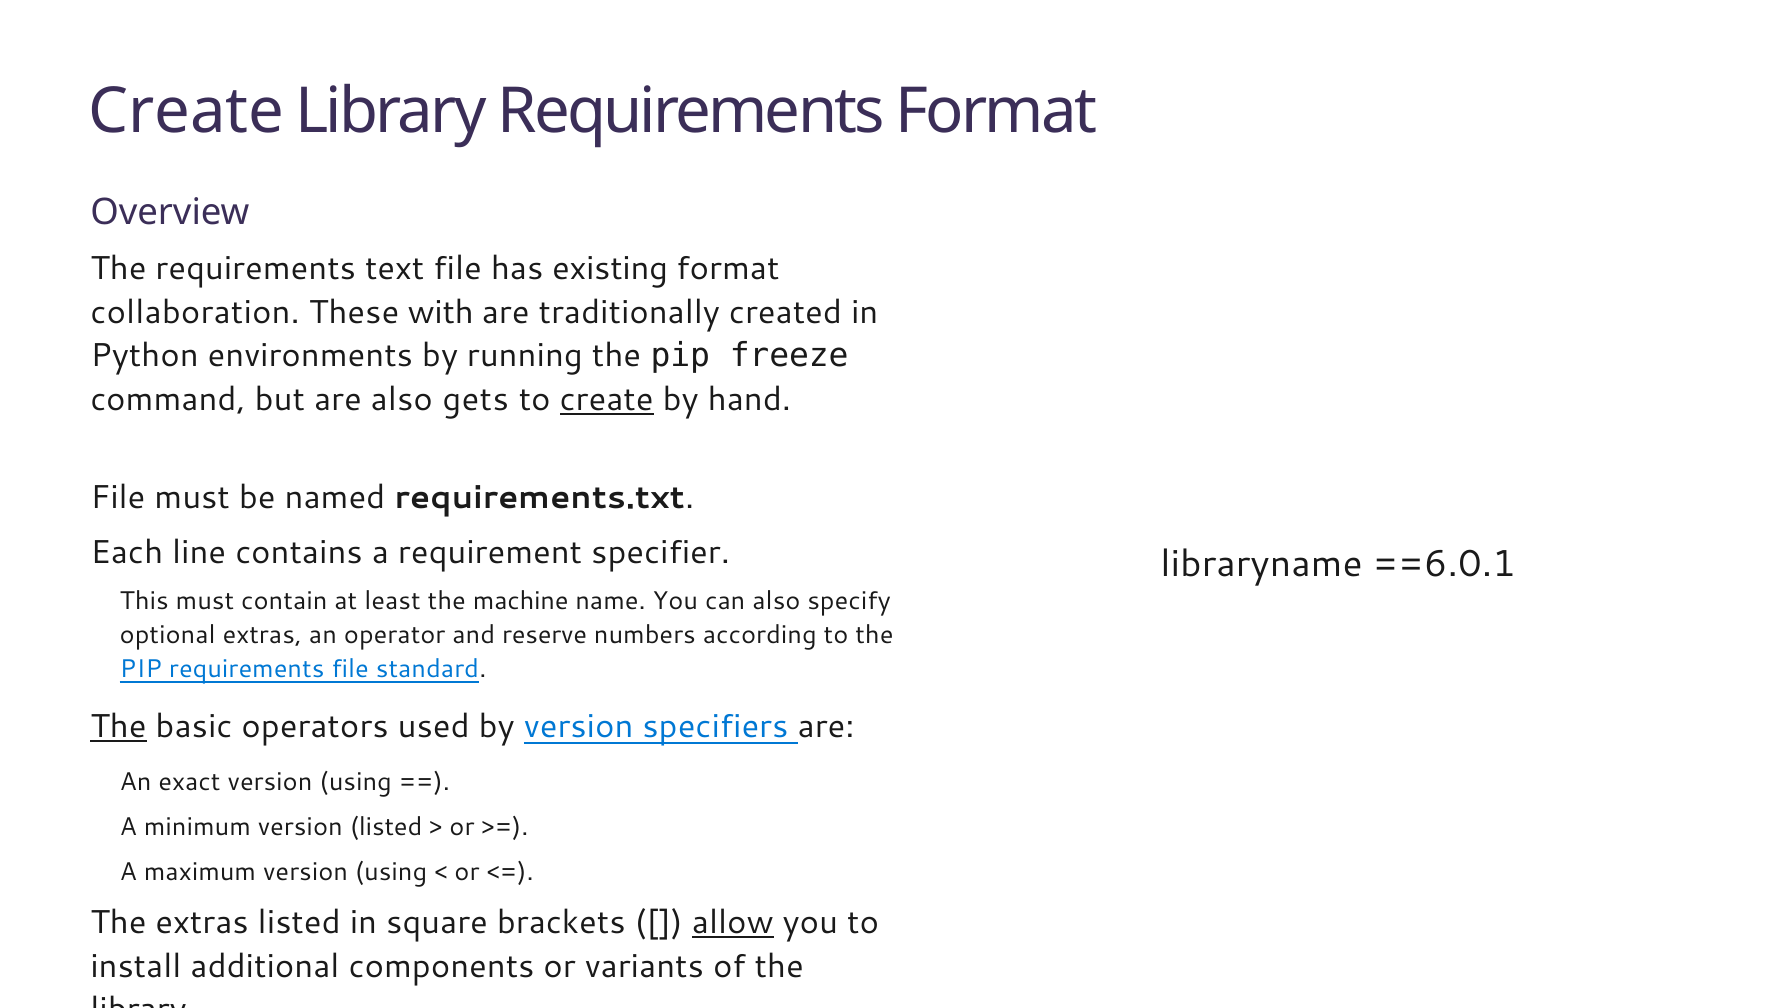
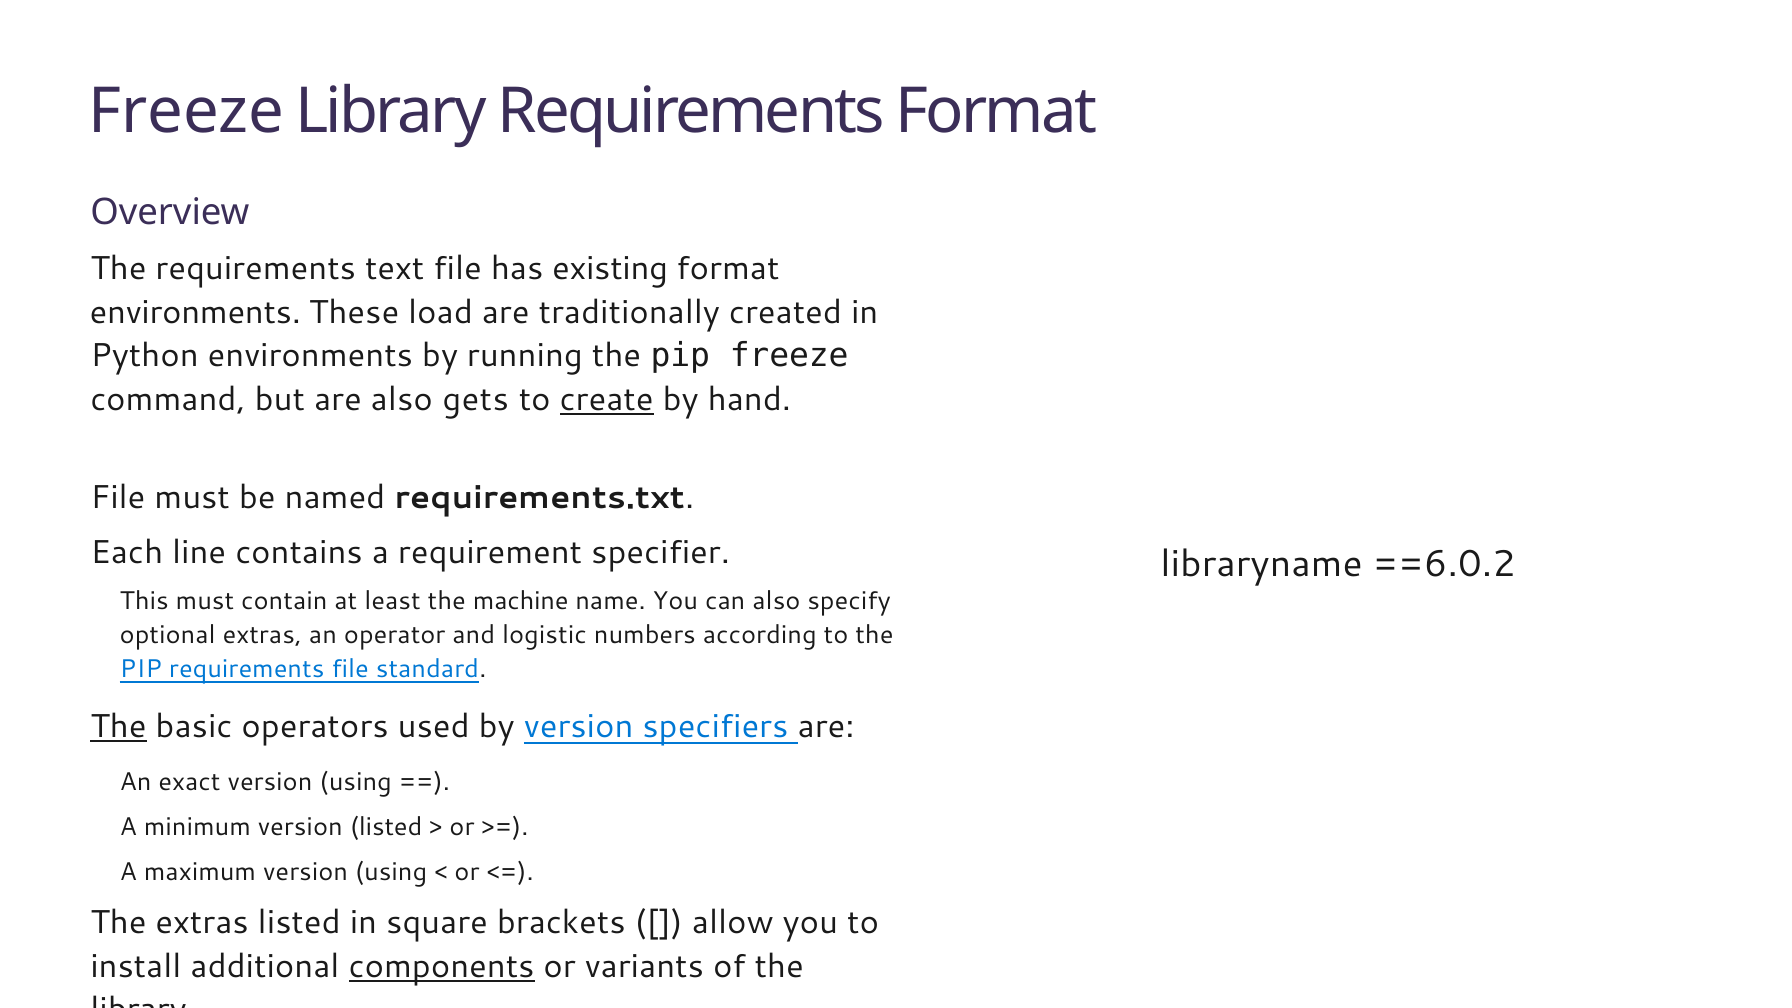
Create at (186, 111): Create -> Freeze
collaboration at (195, 312): collaboration -> environments
with: with -> load
==6.0.1: ==6.0.1 -> ==6.0.2
reserve: reserve -> logistic
allow underline: present -> none
components underline: none -> present
